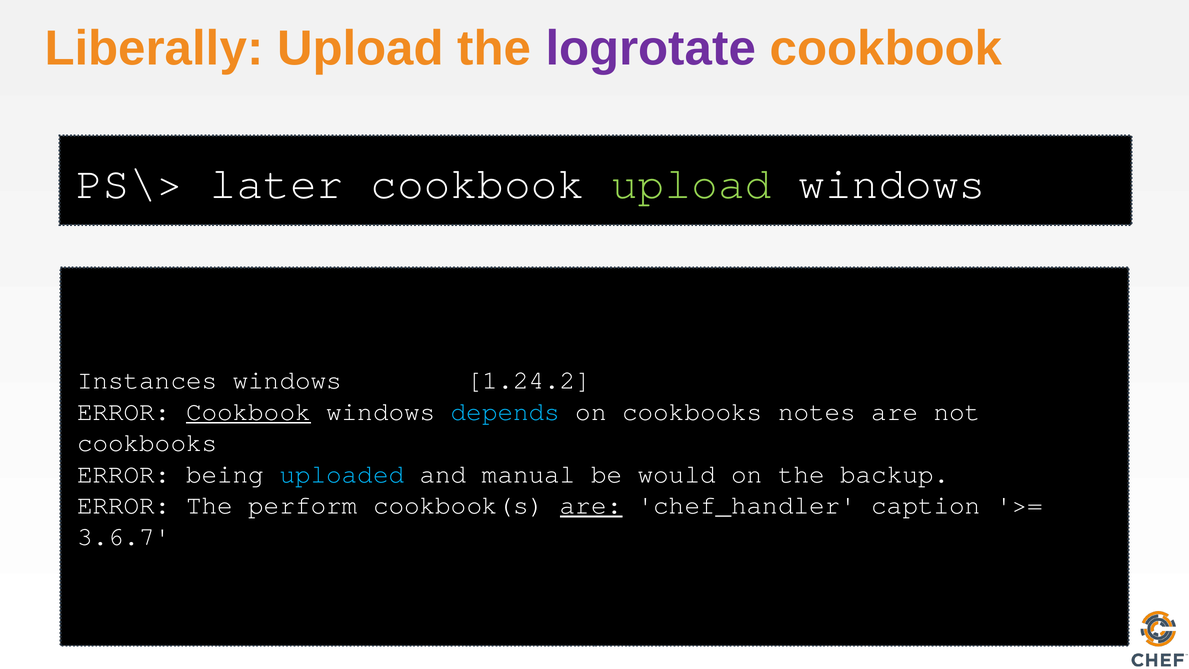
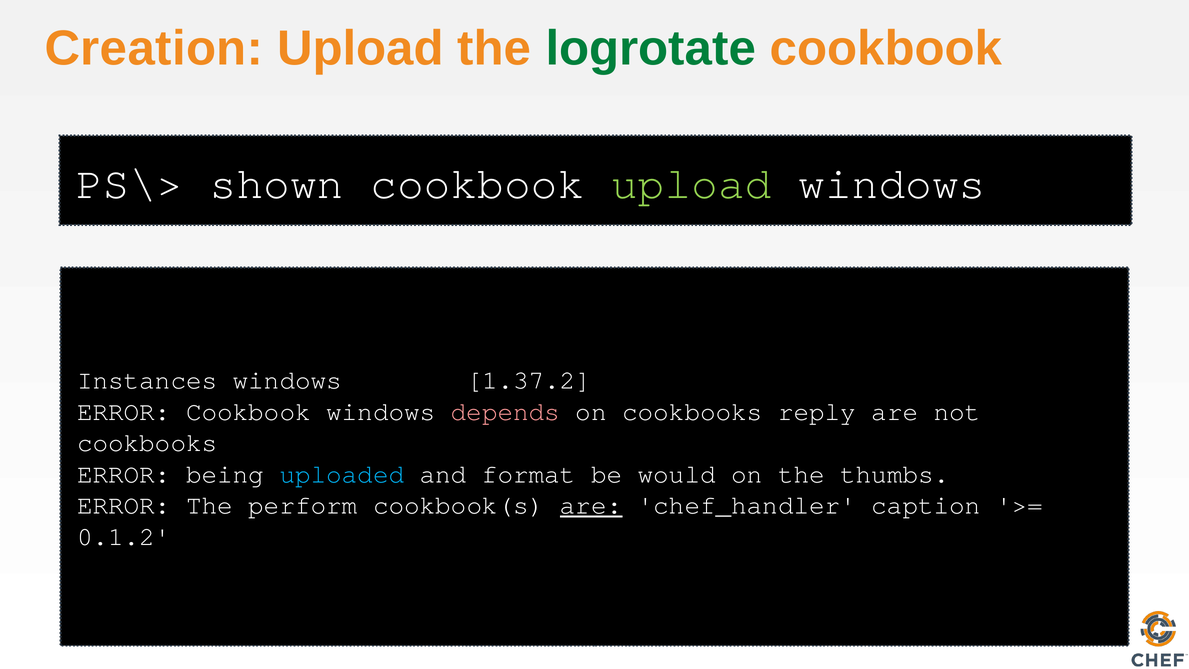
Liberally: Liberally -> Creation
logrotate colour: purple -> green
later: later -> shown
1.24.2: 1.24.2 -> 1.37.2
Cookbook at (248, 411) underline: present -> none
depends colour: light blue -> pink
notes: notes -> reply
manual: manual -> format
backup: backup -> thumbs
3.6.7: 3.6.7 -> 0.1.2
